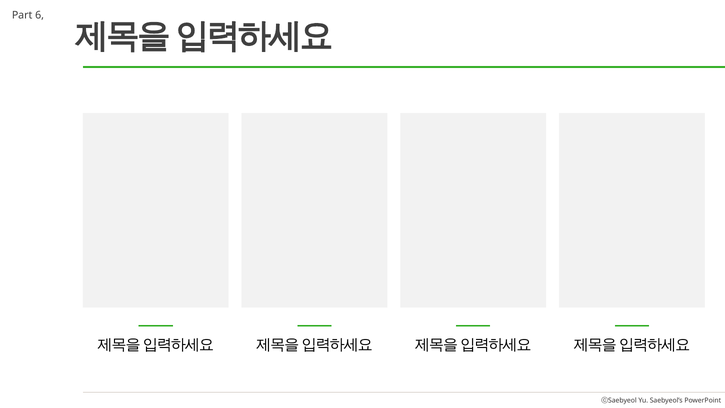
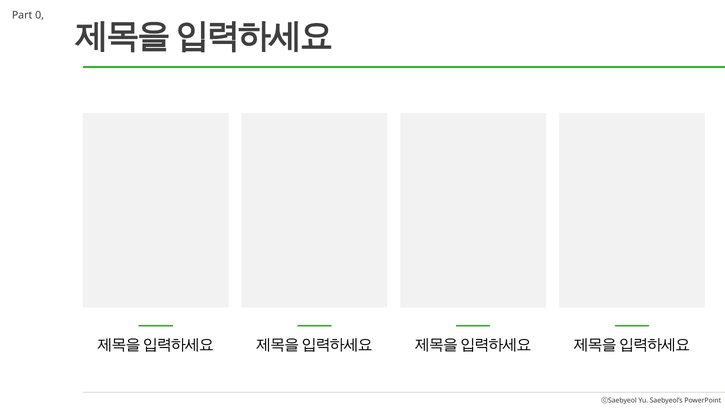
6: 6 -> 0
